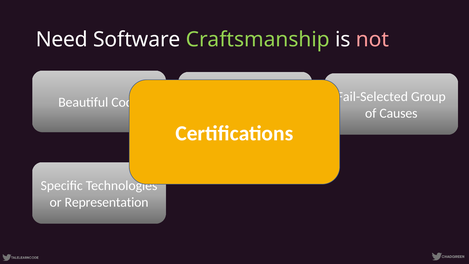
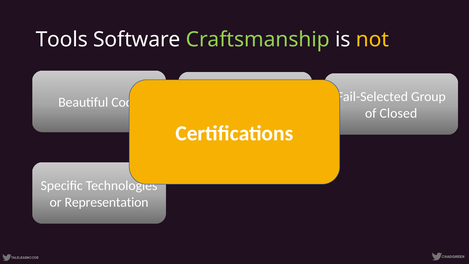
Need: Need -> Tools
not colour: pink -> yellow
Causes: Causes -> Closed
